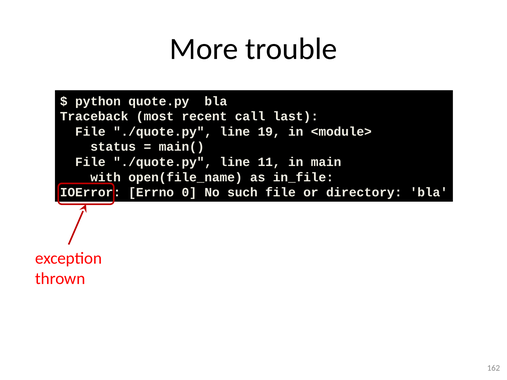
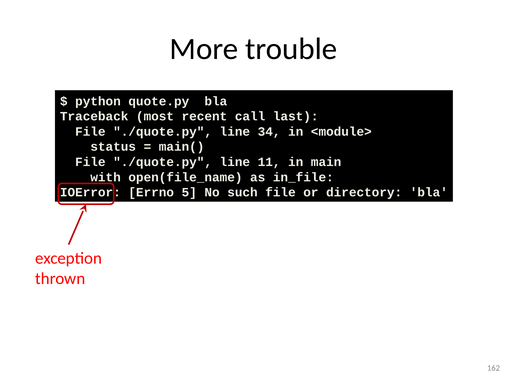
19: 19 -> 34
0: 0 -> 5
